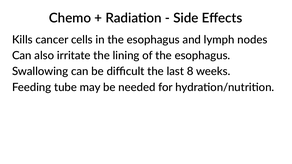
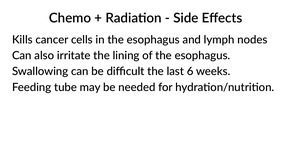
8: 8 -> 6
